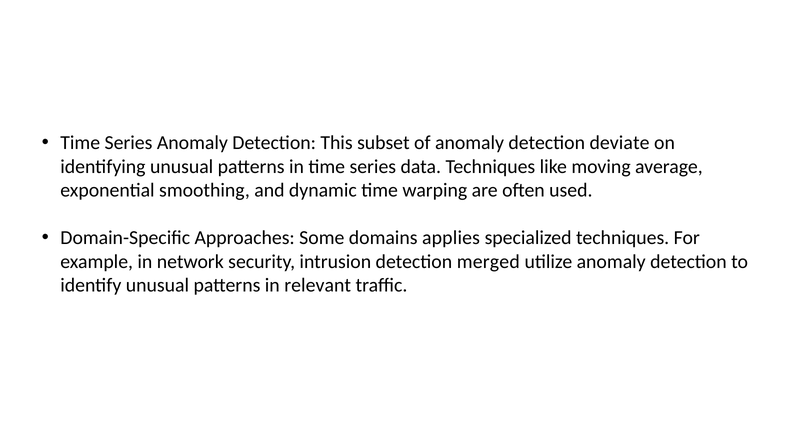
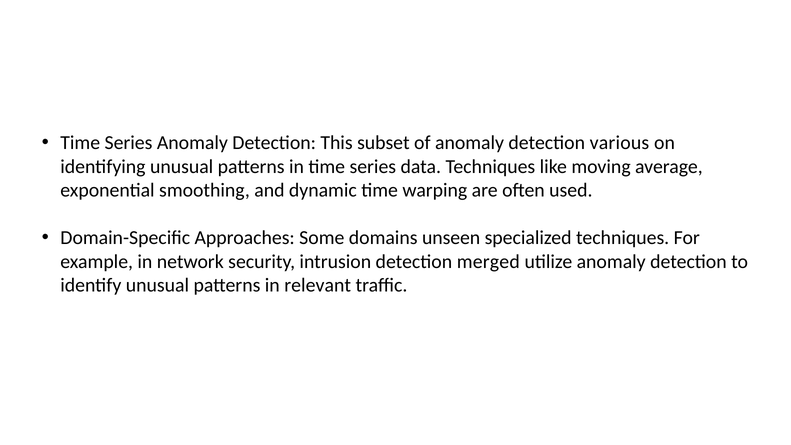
deviate: deviate -> various
applies: applies -> unseen
